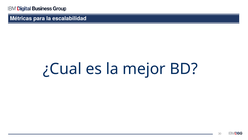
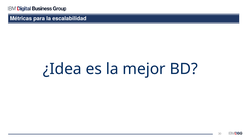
¿Cual: ¿Cual -> ¿Idea
